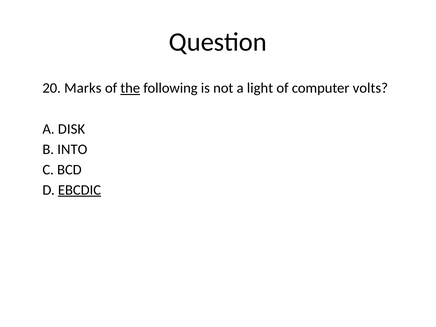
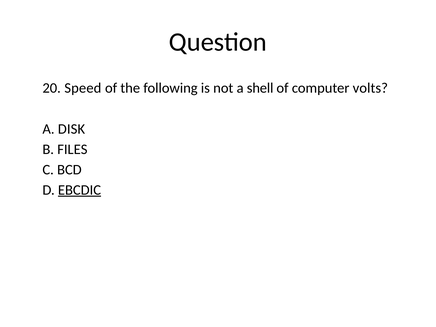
Marks: Marks -> Speed
the underline: present -> none
light: light -> shell
INTO: INTO -> FILES
